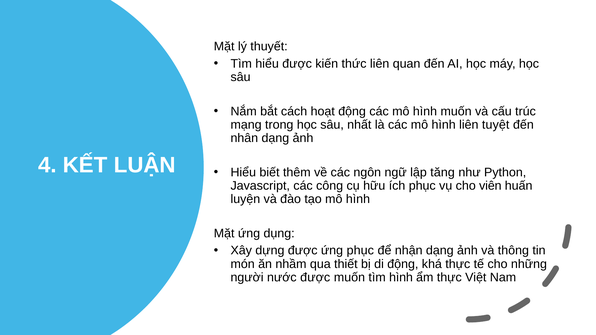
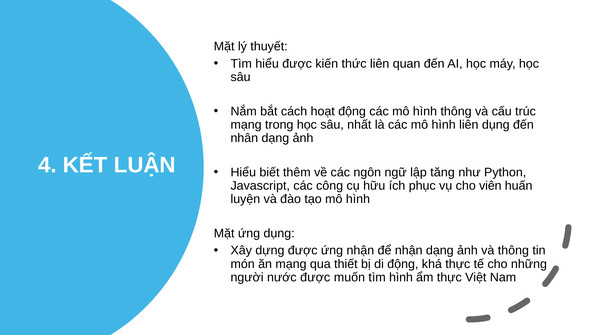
hình muốn: muốn -> thông
liên tuyệt: tuyệt -> dụng
ứng phục: phục -> nhận
ăn nhầm: nhầm -> mạng
